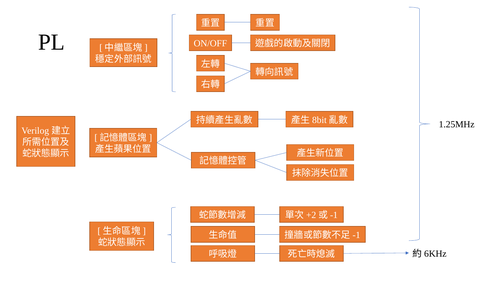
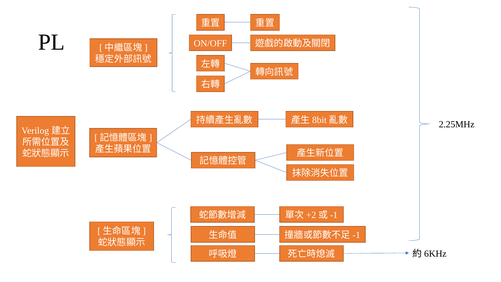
1.25MHz: 1.25MHz -> 2.25MHz
